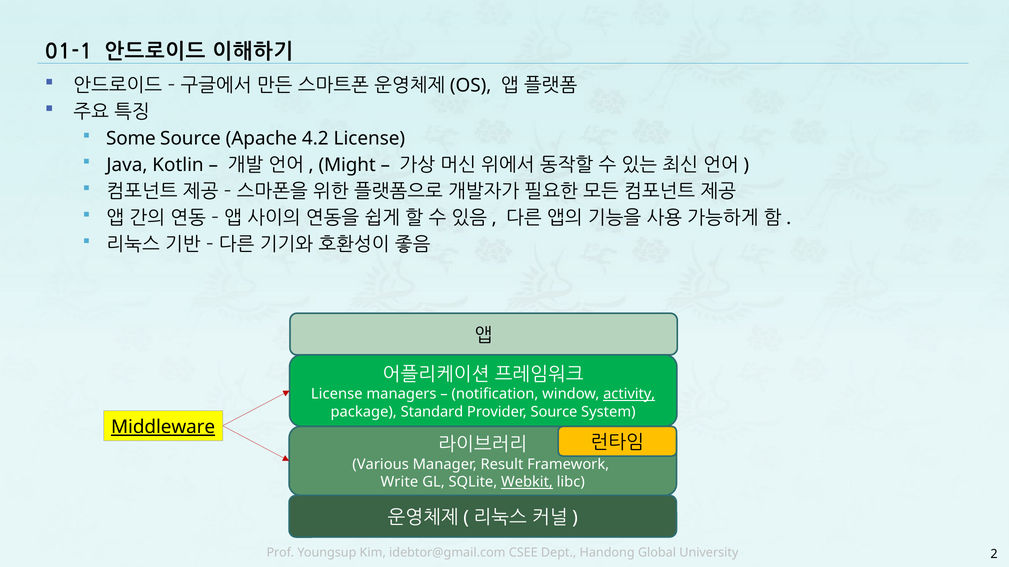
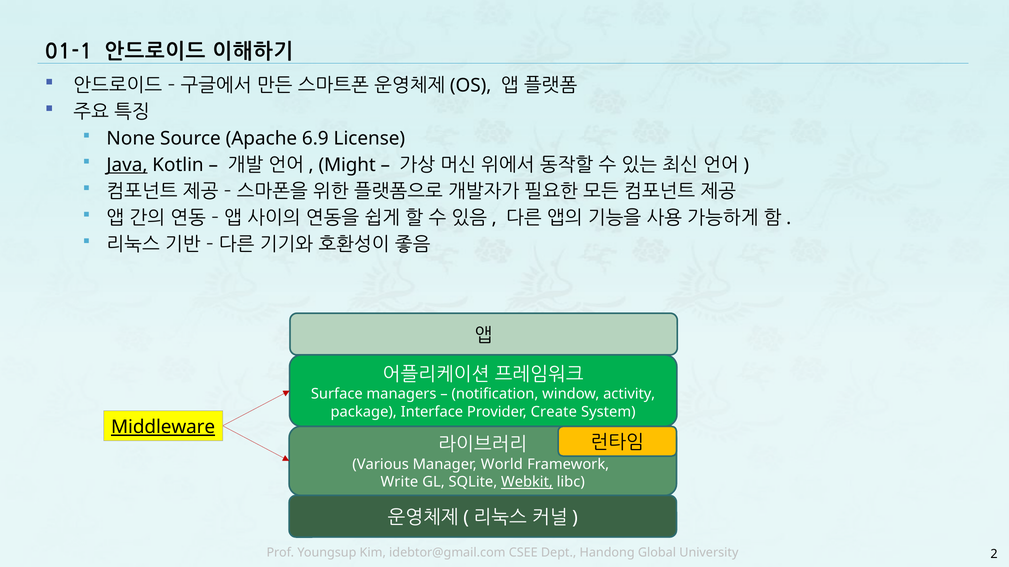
Some: Some -> None
4.2: 4.2 -> 6.9
Java underline: none -> present
License at (337, 395): License -> Surface
activity underline: present -> none
Standard: Standard -> Interface
Provider Source: Source -> Create
Result: Result -> World
